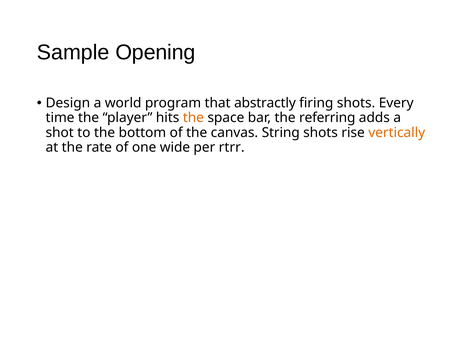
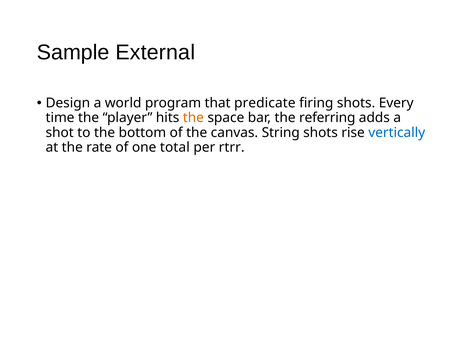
Opening: Opening -> External
abstractly: abstractly -> predicate
vertically colour: orange -> blue
wide: wide -> total
